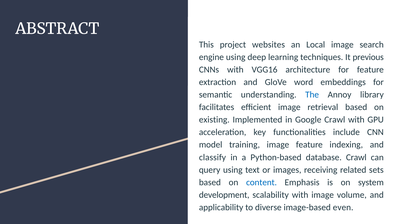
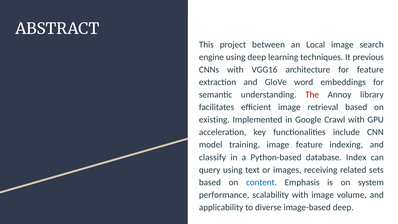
websites: websites -> between
The colour: blue -> red
database Crawl: Crawl -> Index
development: development -> performance
image-based even: even -> deep
